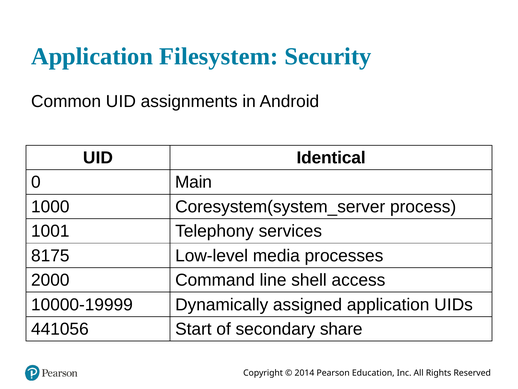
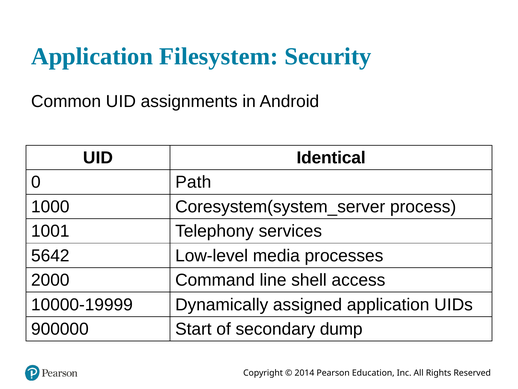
Main: Main -> Path
8175: 8175 -> 5642
441056: 441056 -> 900000
share: share -> dump
